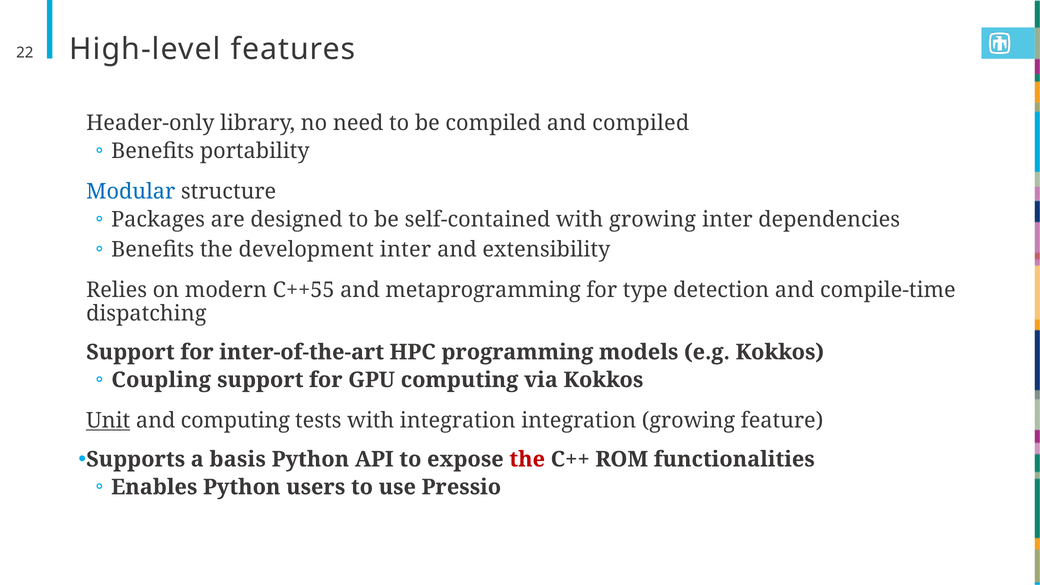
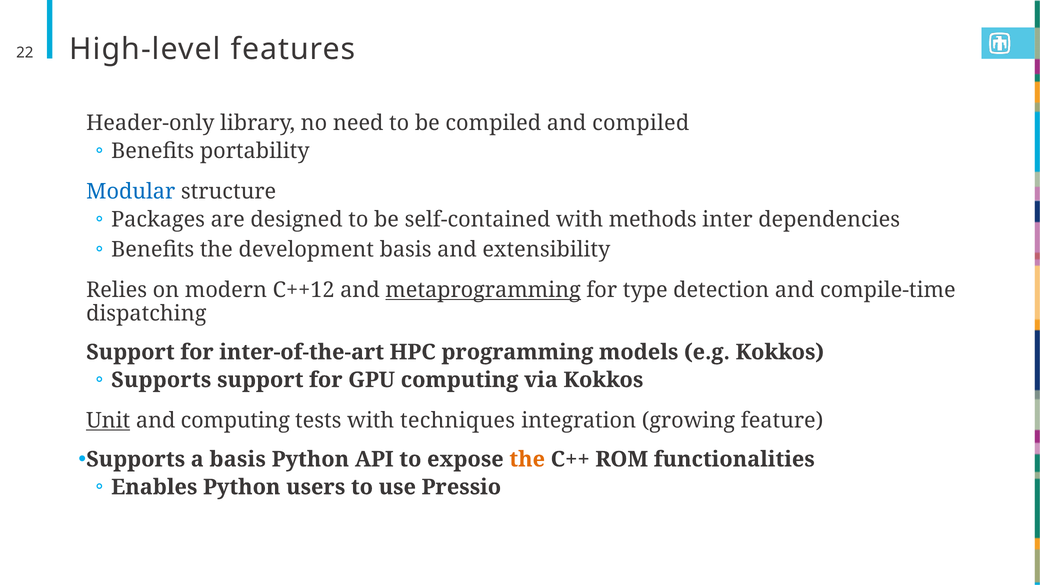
with growing: growing -> methods
development inter: inter -> basis
C++55: C++55 -> C++12
metaprogramming underline: none -> present
Coupling at (161, 380): Coupling -> Supports
with integration: integration -> techniques
the at (527, 459) colour: red -> orange
